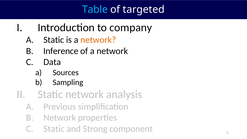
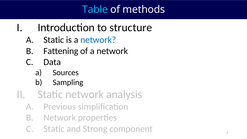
targeted: targeted -> methods
company: company -> structure
network at (98, 40) colour: orange -> blue
Inference: Inference -> Fattening
